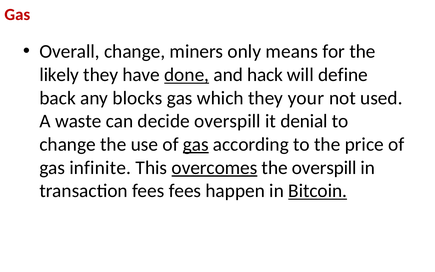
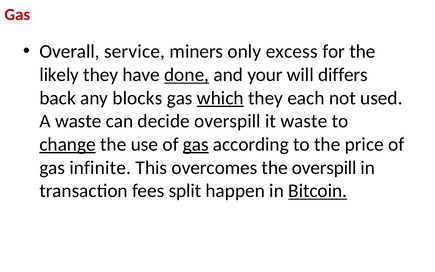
Overall change: change -> service
means: means -> excess
hack: hack -> your
define: define -> differs
which underline: none -> present
your: your -> each
it denial: denial -> waste
change at (68, 144) underline: none -> present
overcomes underline: present -> none
fees fees: fees -> split
